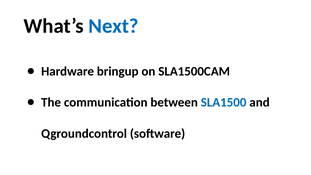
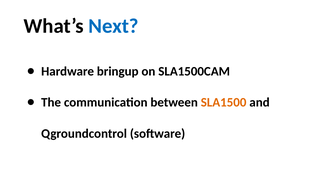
SLA1500 colour: blue -> orange
